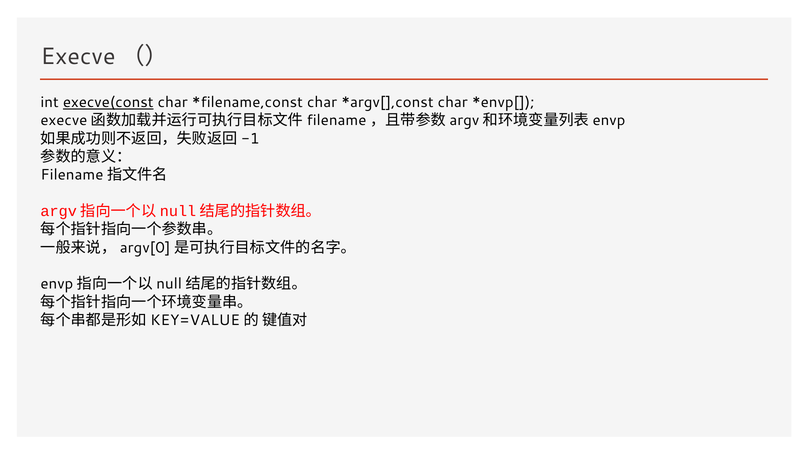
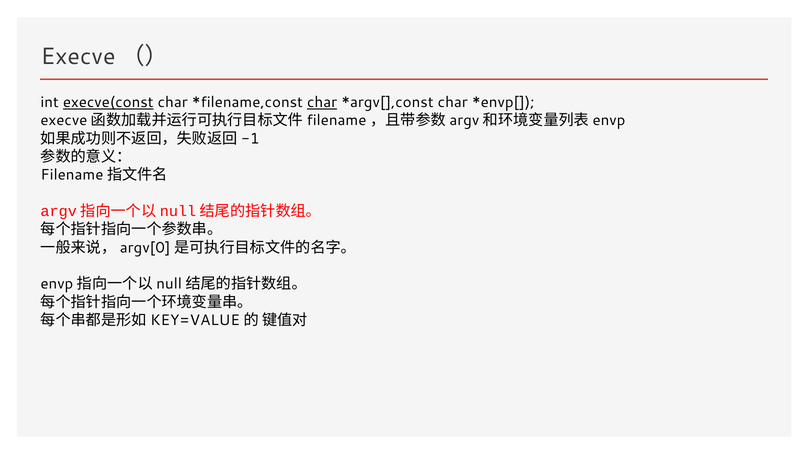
char at (322, 102) underline: none -> present
